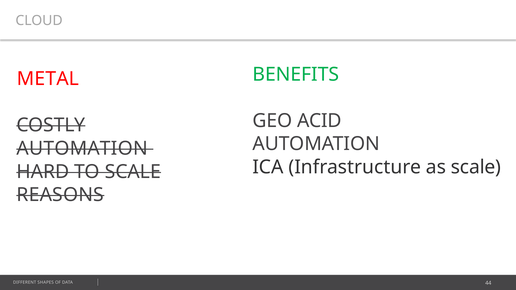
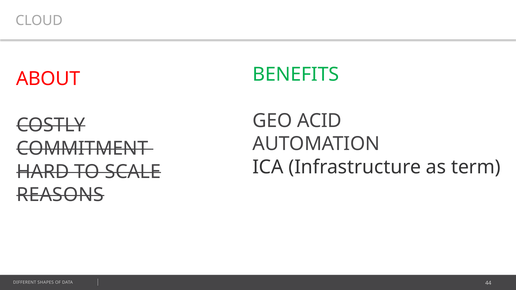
METAL: METAL -> ABOUT
AUTOMATION at (82, 149): AUTOMATION -> COMMITMENT
as scale: scale -> term
